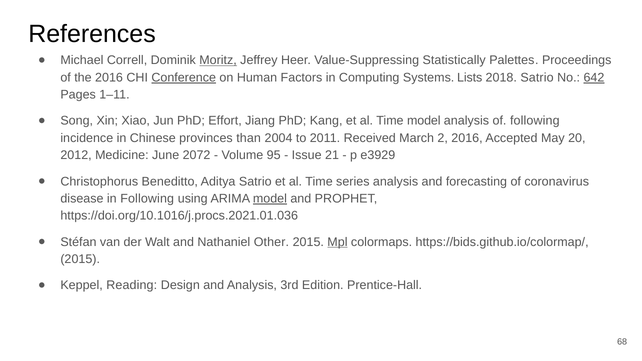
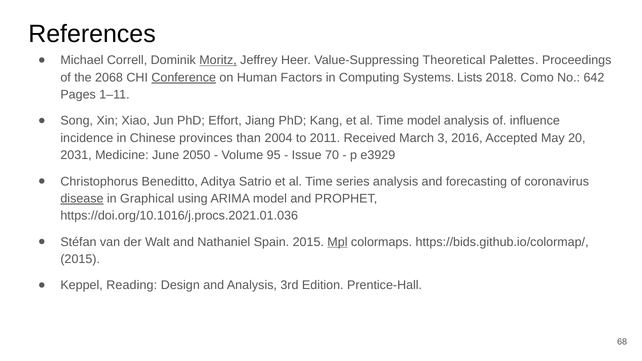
Statistically: Statistically -> Theoretical
the 2016: 2016 -> 2068
2018 Satrio: Satrio -> Como
642 underline: present -> none
of following: following -> influence
2: 2 -> 3
2012: 2012 -> 2031
2072: 2072 -> 2050
21: 21 -> 70
disease underline: none -> present
in Following: Following -> Graphical
model at (270, 199) underline: present -> none
Other: Other -> Spain
